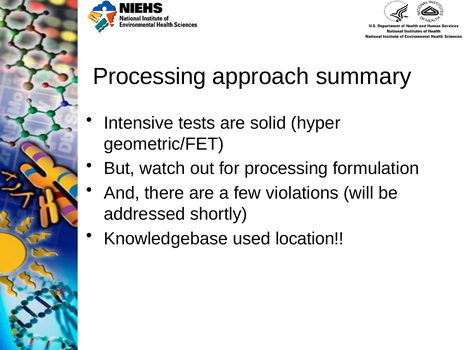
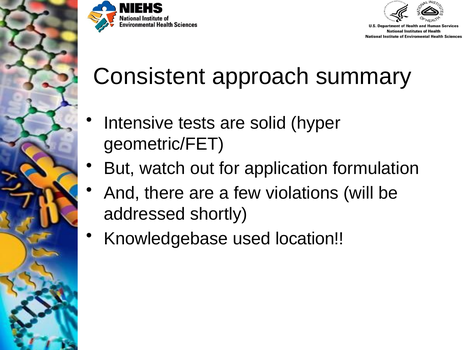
Processing at (150, 76): Processing -> Consistent
for processing: processing -> application
